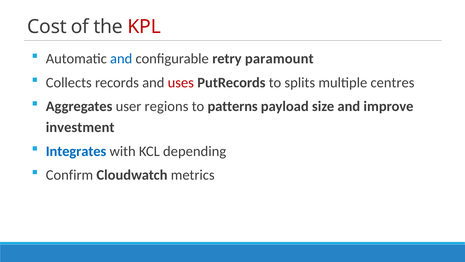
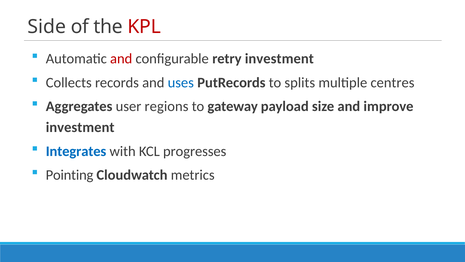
Cost: Cost -> Side
and at (121, 59) colour: blue -> red
retry paramount: paramount -> investment
uses colour: red -> blue
patterns: patterns -> gateway
depending: depending -> progresses
Confirm: Confirm -> Pointing
